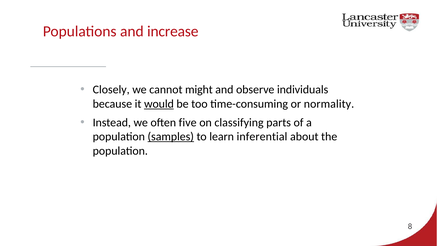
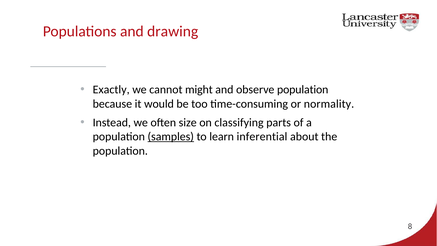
increase: increase -> drawing
Closely: Closely -> Exactly
observe individuals: individuals -> population
would underline: present -> none
five: five -> size
